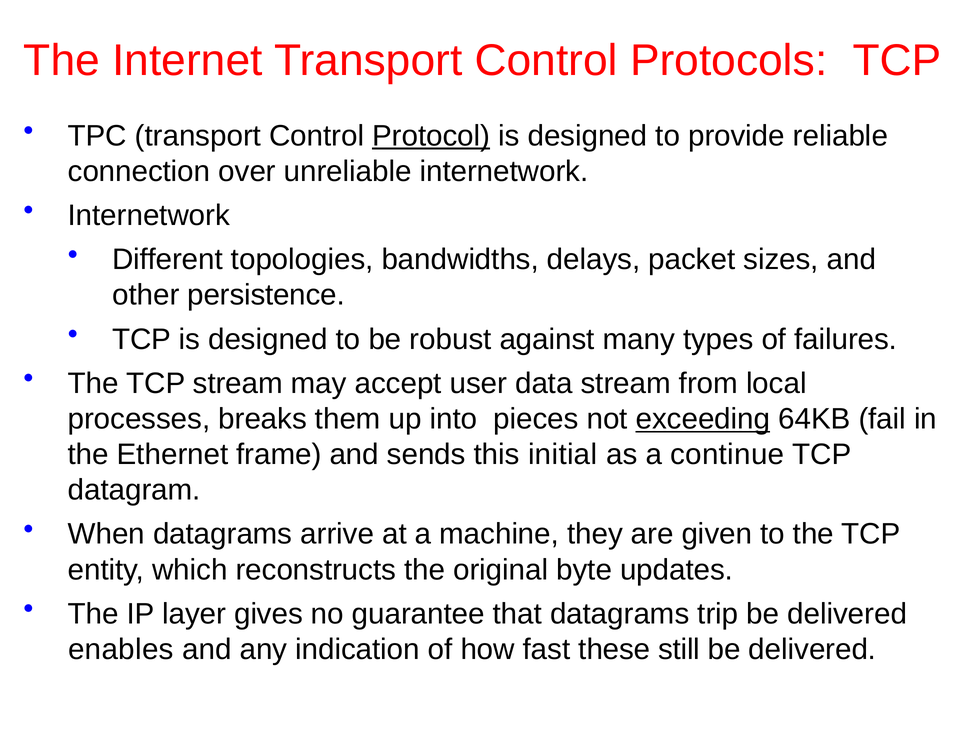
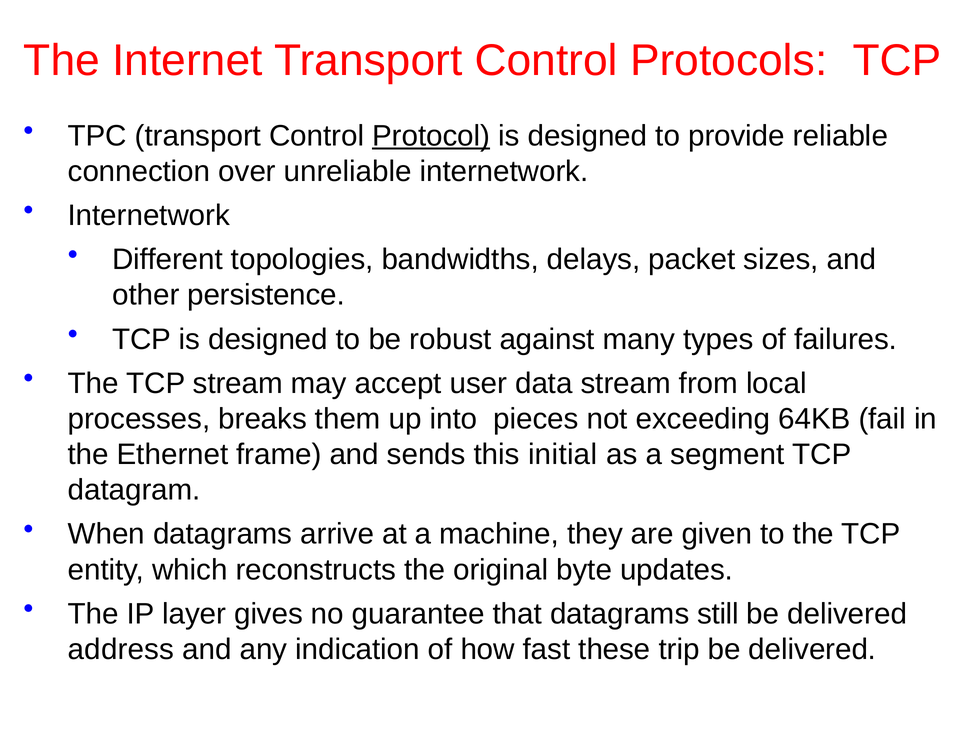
exceeding underline: present -> none
continue: continue -> segment
trip: trip -> still
enables: enables -> address
still: still -> trip
